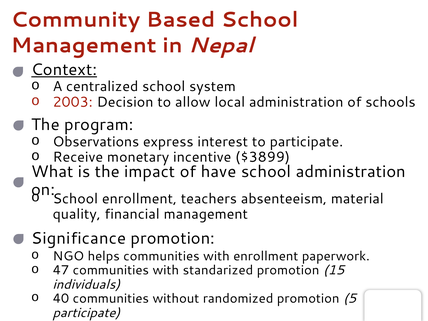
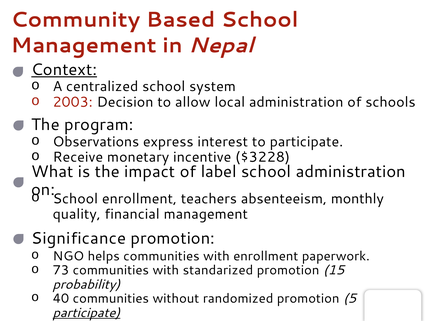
$3899: $3899 -> $3228
have: have -> label
material: material -> monthly
47: 47 -> 73
individuals: individuals -> probability
participate at (86, 313) underline: none -> present
